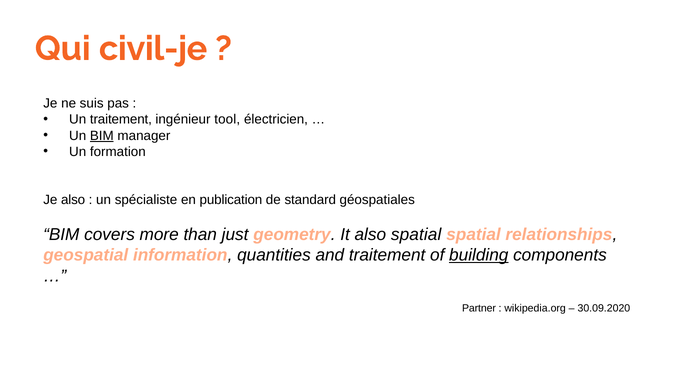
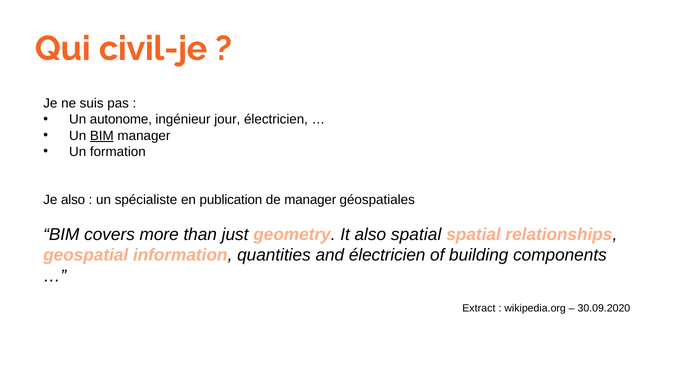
Un traitement: traitement -> autonome
tool: tool -> jour
de standard: standard -> manager
and traitement: traitement -> électricien
building underline: present -> none
Partner: Partner -> Extract
